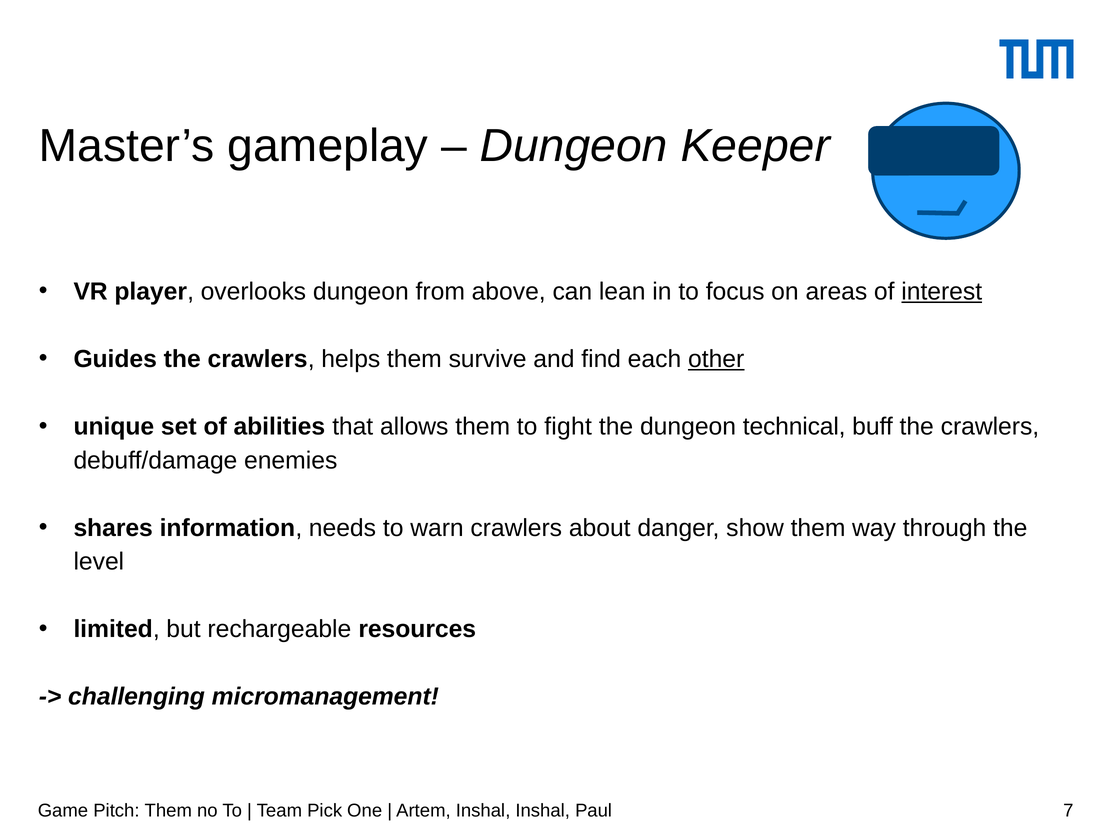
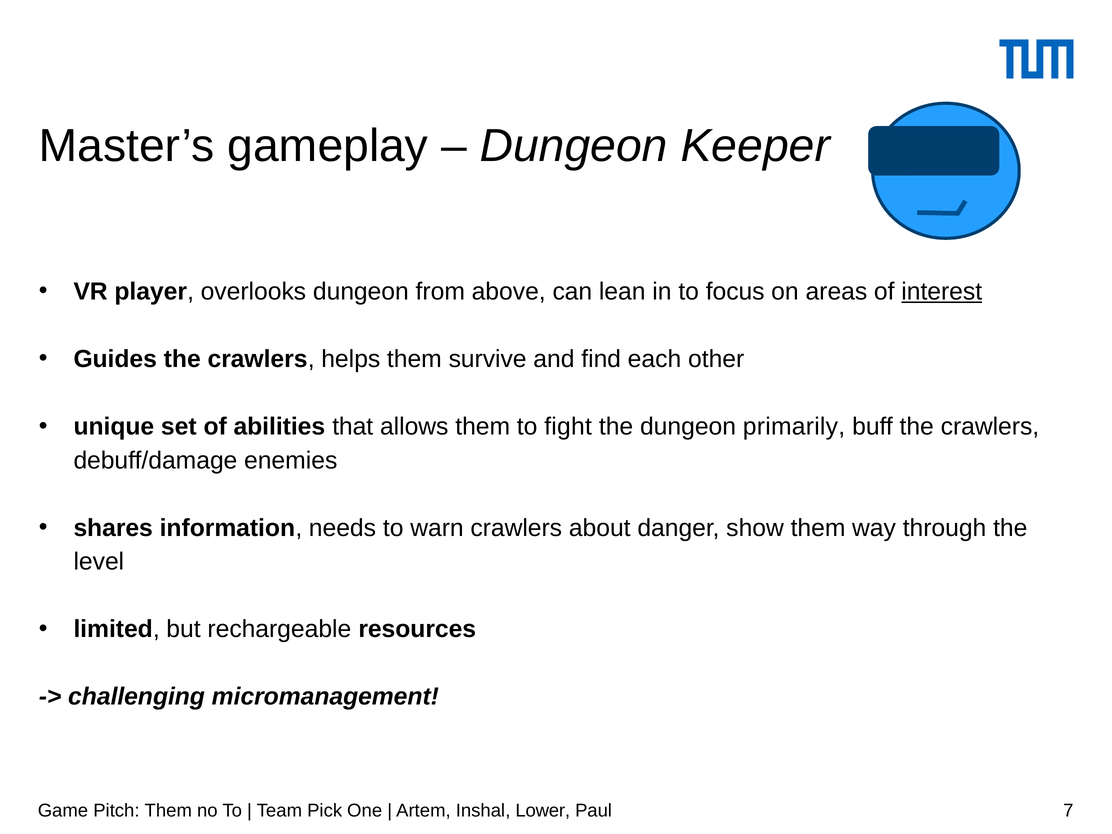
other underline: present -> none
technical: technical -> primarily
Inshal Inshal: Inshal -> Lower
